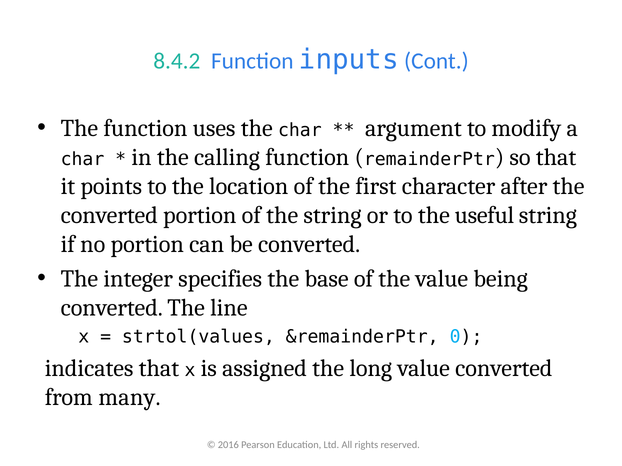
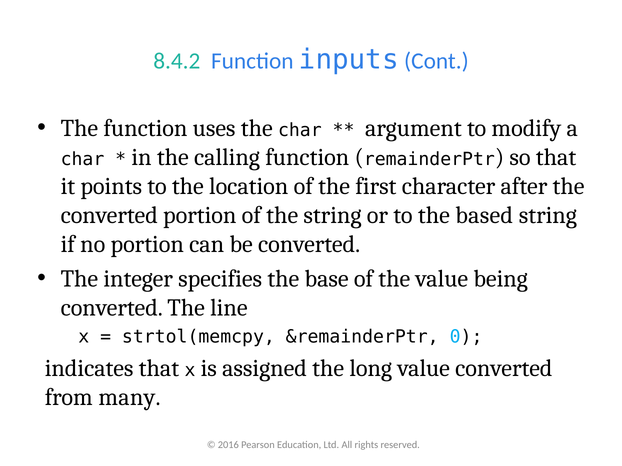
useful: useful -> based
strtol(values: strtol(values -> strtol(memcpy
